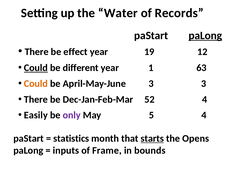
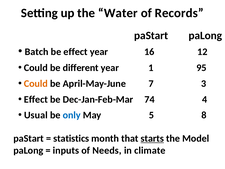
paLong at (205, 35) underline: present -> none
There at (37, 52): There -> Batch
19: 19 -> 16
Could at (36, 68) underline: present -> none
63: 63 -> 95
April-May-June 3: 3 -> 7
There at (36, 99): There -> Effect
52: 52 -> 74
Easily: Easily -> Usual
only colour: purple -> blue
5 4: 4 -> 8
Opens: Opens -> Model
Frame: Frame -> Needs
bounds: bounds -> climate
